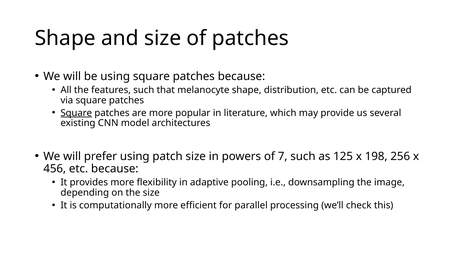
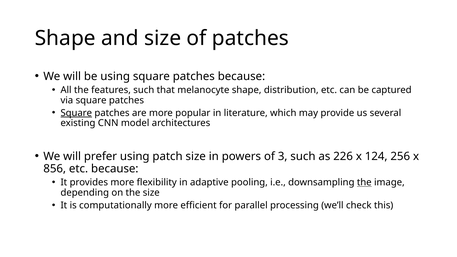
7: 7 -> 3
125: 125 -> 226
198: 198 -> 124
456: 456 -> 856
the at (364, 182) underline: none -> present
